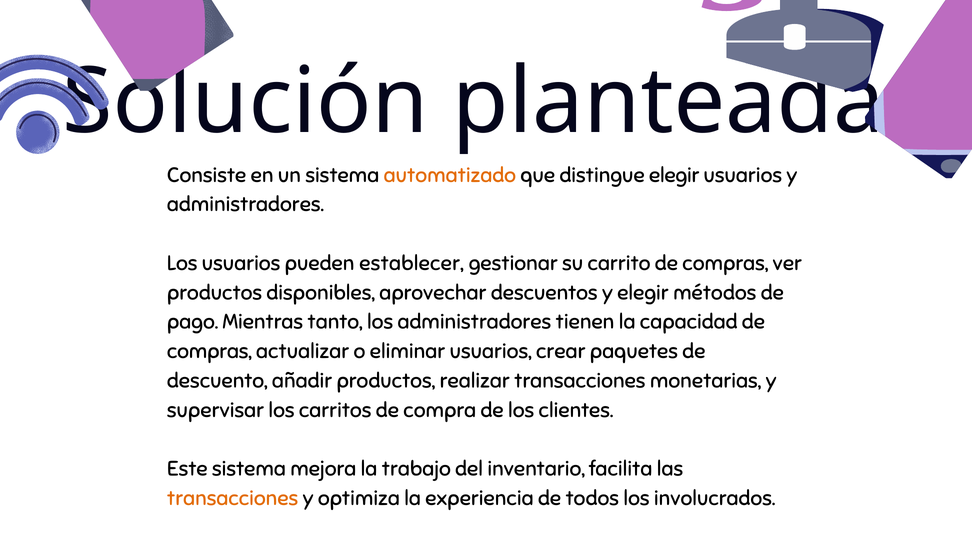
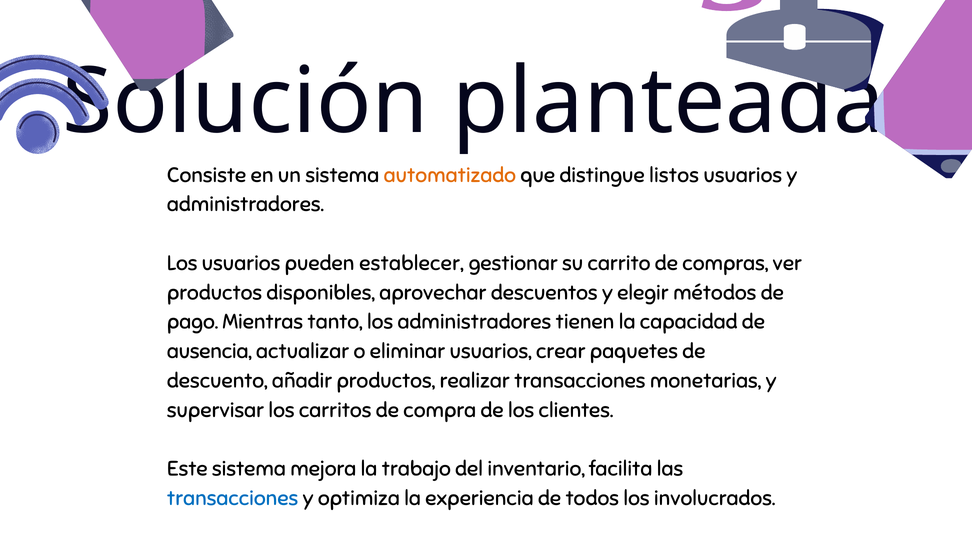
distingue elegir: elegir -> listos
compras at (209, 351): compras -> ausencia
transacciones at (233, 498) colour: orange -> blue
